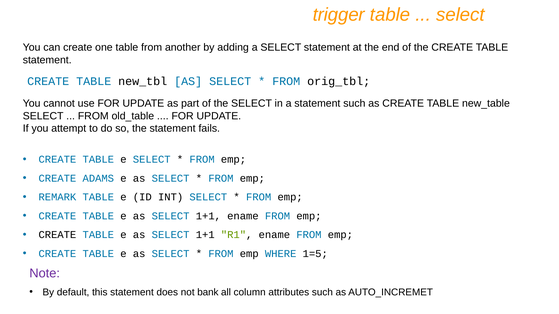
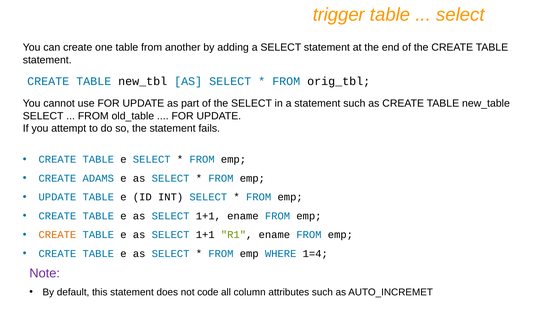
REMARK at (57, 197): REMARK -> UPDATE
CREATE at (57, 235) colour: black -> orange
1=5: 1=5 -> 1=4
bank: bank -> code
